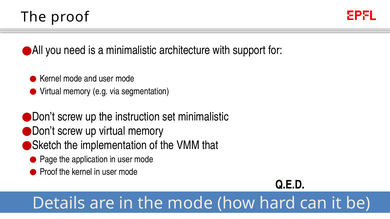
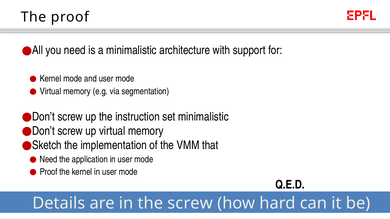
Page at (49, 160): Page -> Need
the mode: mode -> screw
